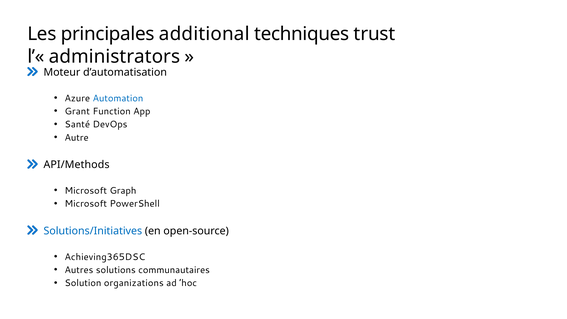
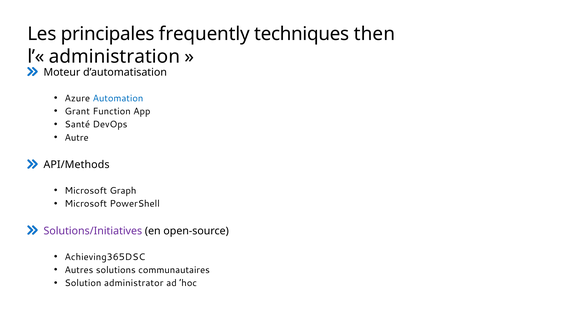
additional: additional -> frequently
trust: trust -> then
administrators: administrators -> administration
Solutions/Initiatives colour: blue -> purple
organizations: organizations -> administrator
